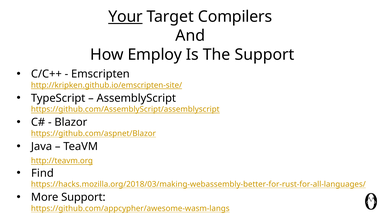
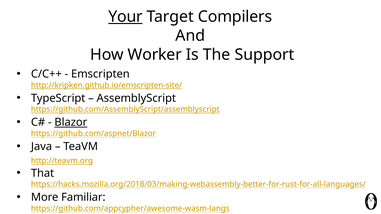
Employ: Employ -> Worker
Blazor underline: none -> present
Find: Find -> That
More Support: Support -> Familiar
